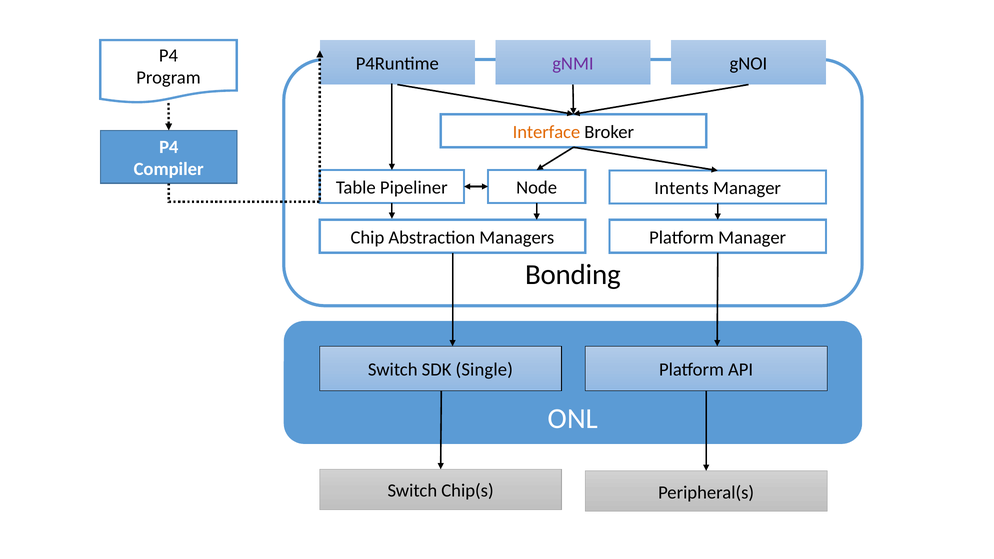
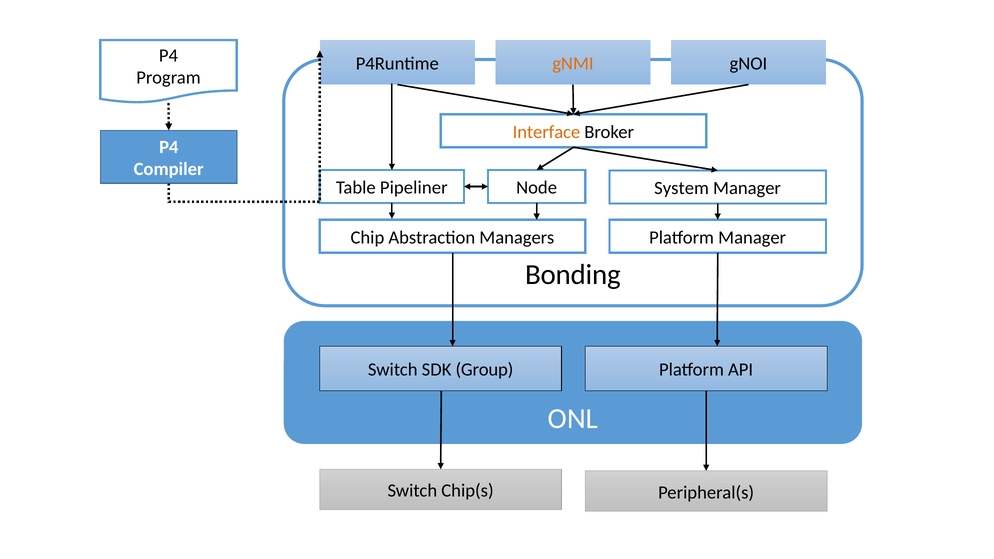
gNMI colour: purple -> orange
Intents: Intents -> System
Single: Single -> Group
